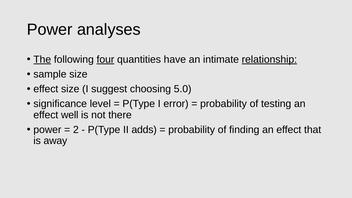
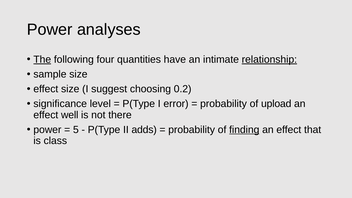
four underline: present -> none
5.0: 5.0 -> 0.2
testing: testing -> upload
2: 2 -> 5
finding underline: none -> present
away: away -> class
